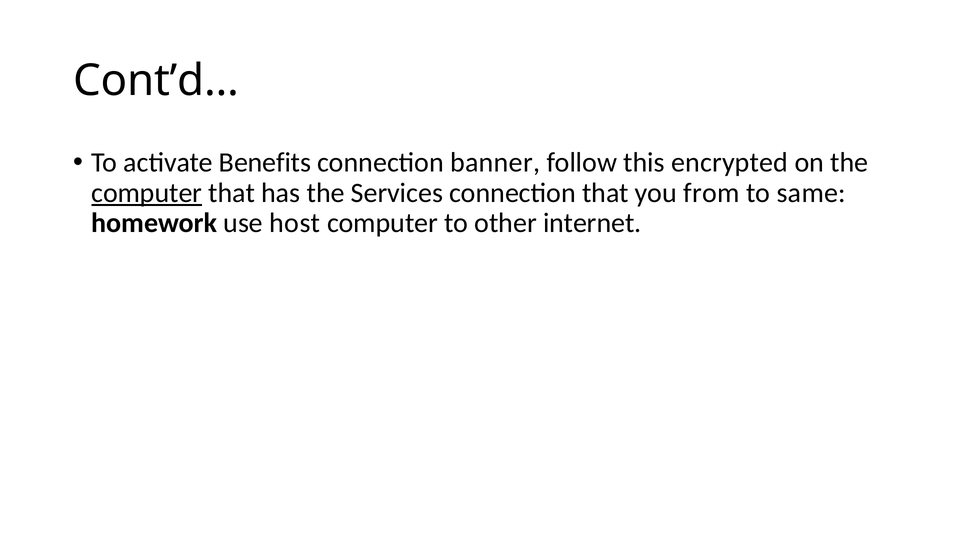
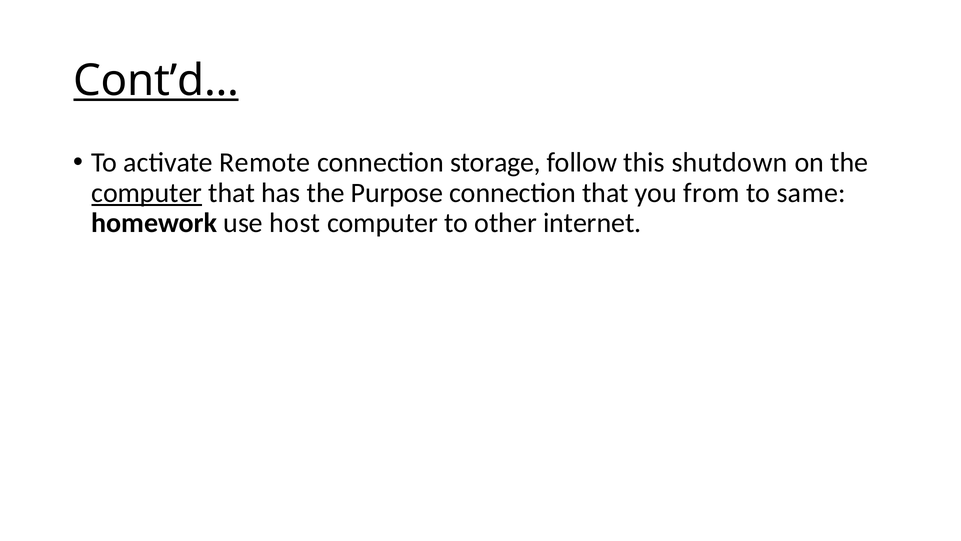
Cont’d… underline: none -> present
Benefits: Benefits -> Remote
banner: banner -> storage
encrypted: encrypted -> shutdown
Services: Services -> Purpose
